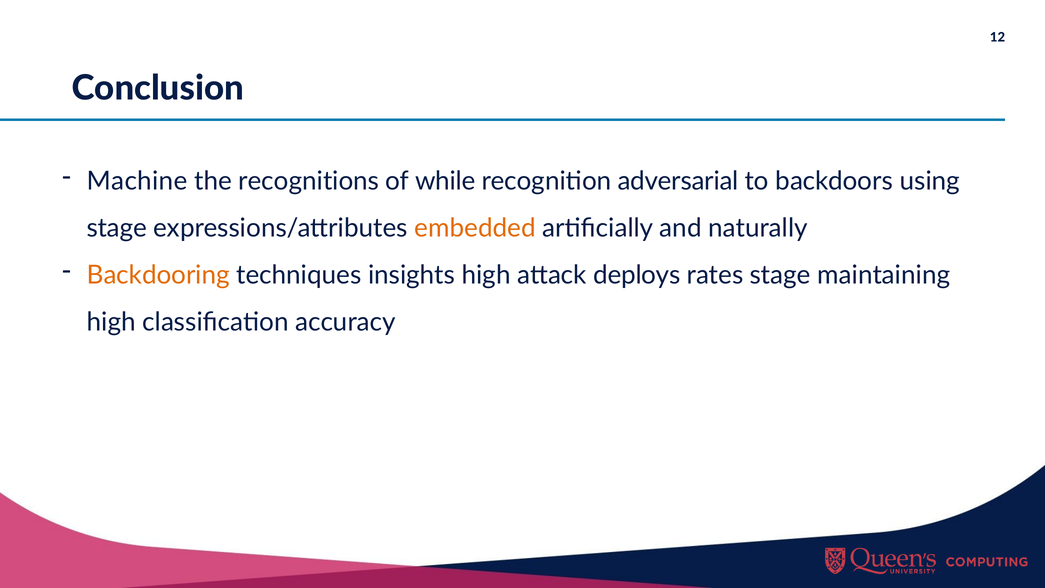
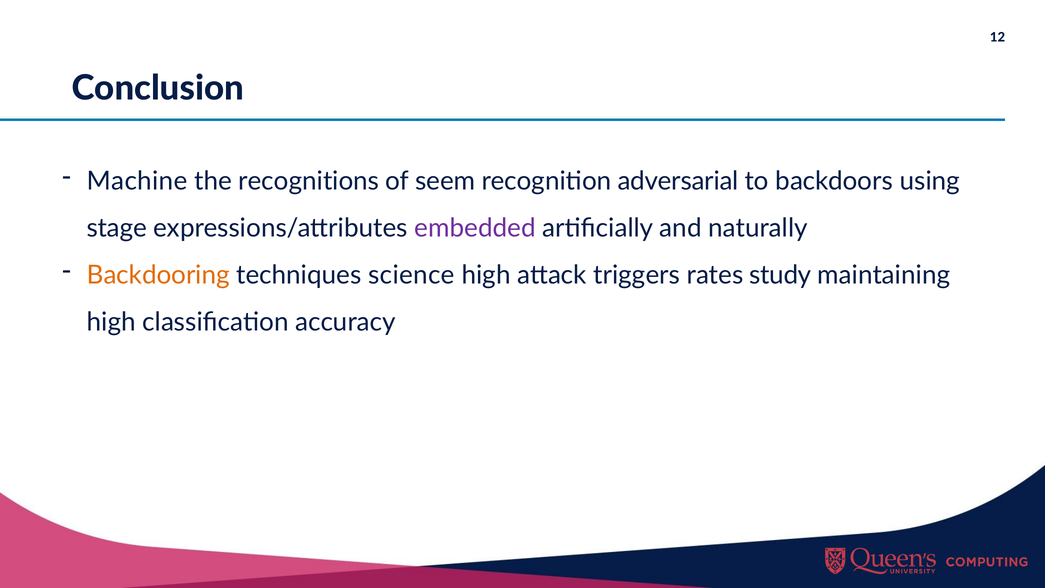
while: while -> seem
embedded colour: orange -> purple
insights: insights -> science
deploys: deploys -> triggers
rates stage: stage -> study
